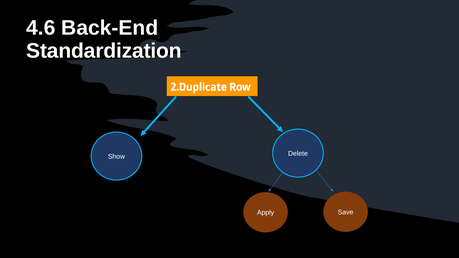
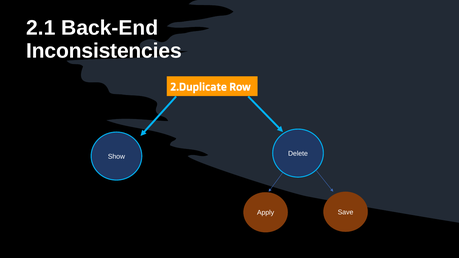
4.6: 4.6 -> 2.1
Standardization: Standardization -> Inconsistencies
